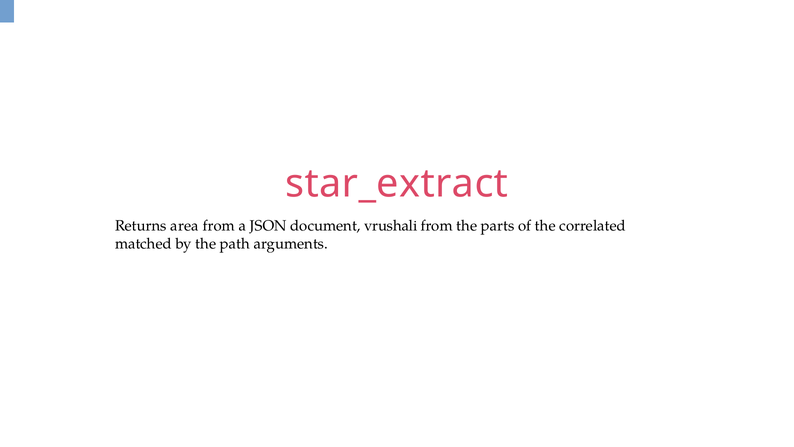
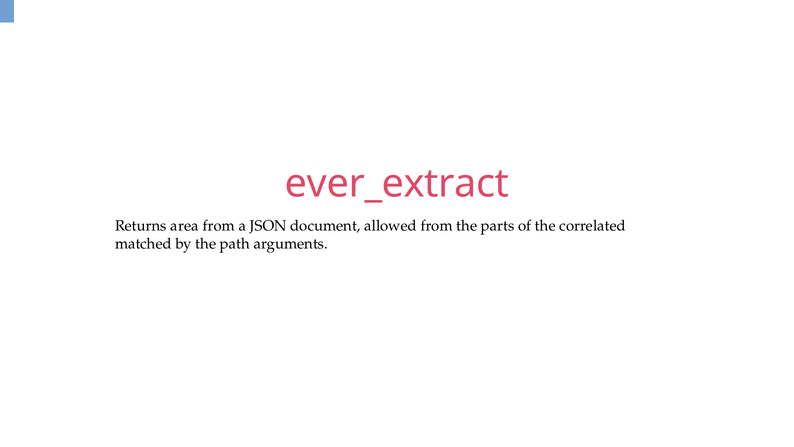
star_extract: star_extract -> ever_extract
vrushali: vrushali -> allowed
